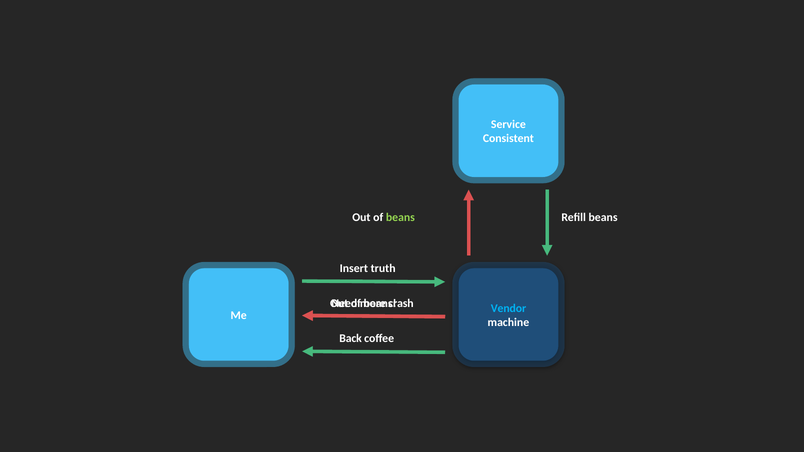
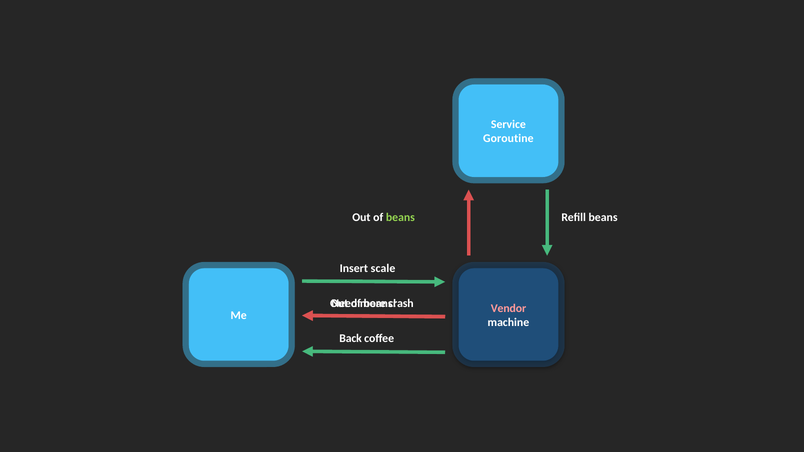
Consistent: Consistent -> Goroutine
truth: truth -> scale
Vendor colour: light blue -> pink
